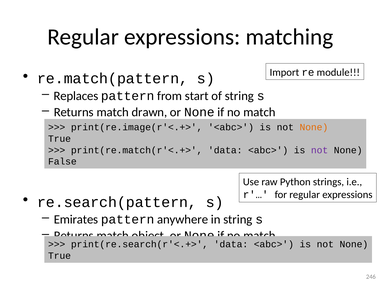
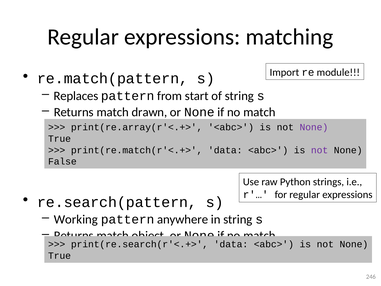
print(re.image(r'<.+>: print(re.image(r'<.+> -> print(re.array(r'<.+>
None at (314, 127) colour: orange -> purple
Emirates: Emirates -> Working
